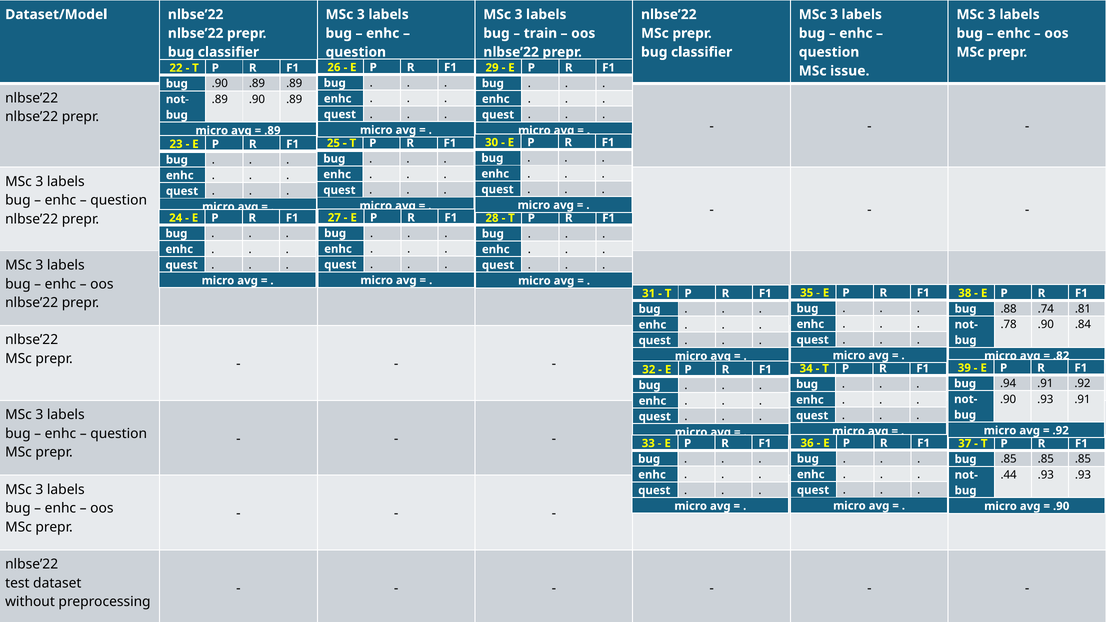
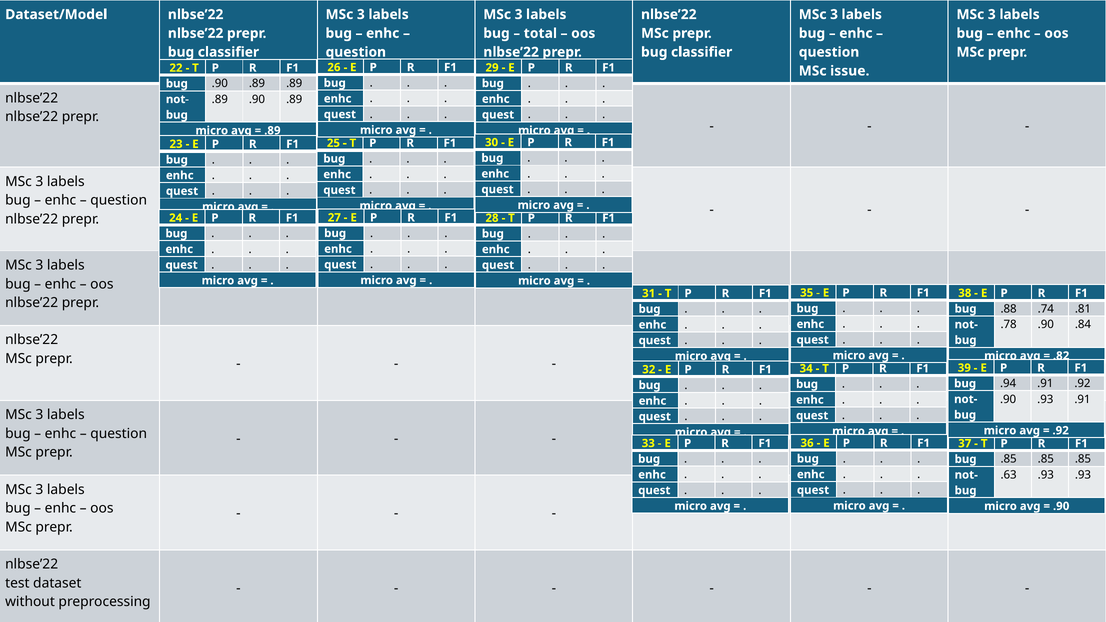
train: train -> total
.44: .44 -> .63
